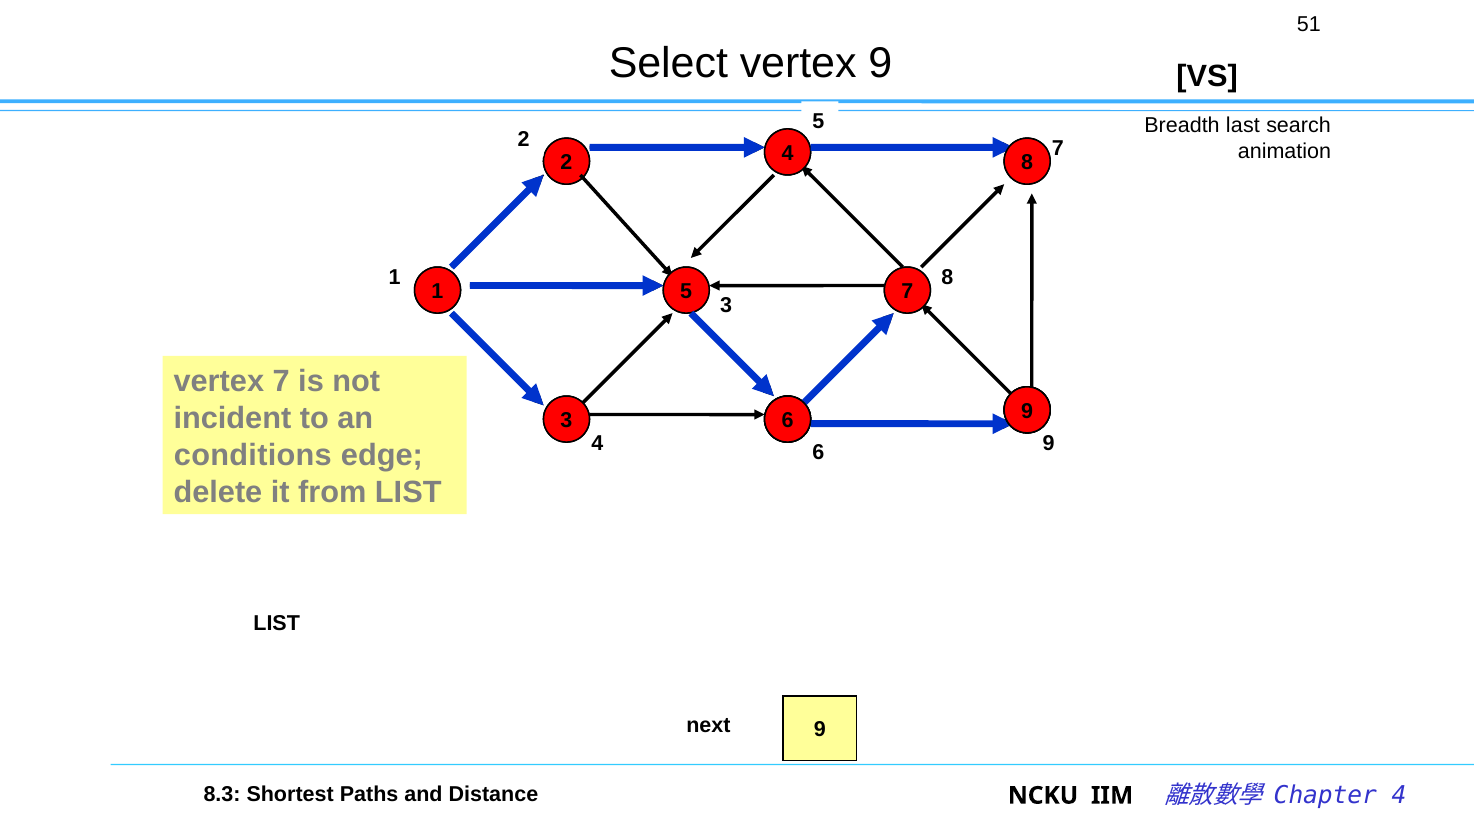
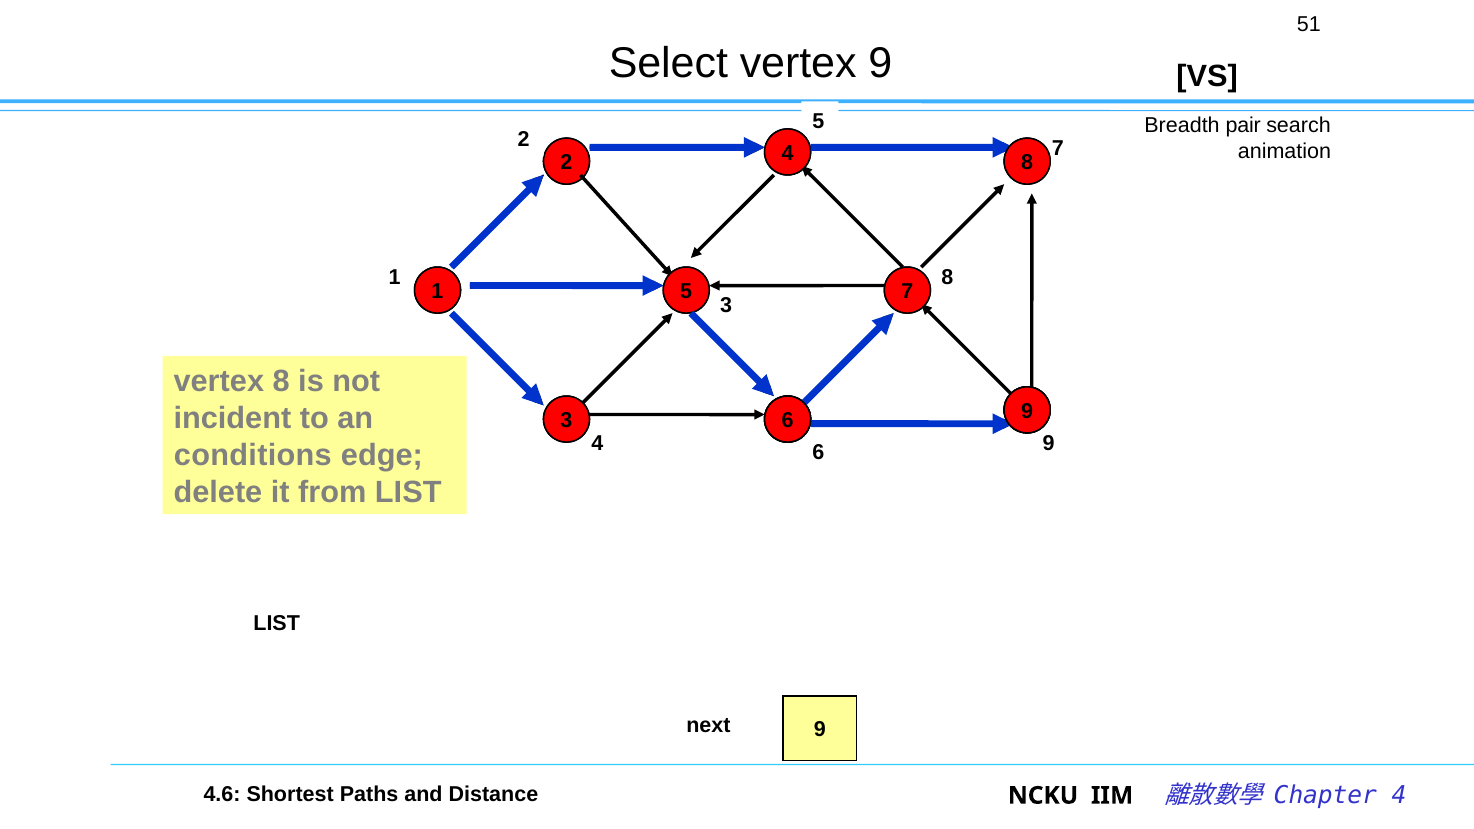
last: last -> pair
vertex 7: 7 -> 8
8.3: 8.3 -> 4.6
